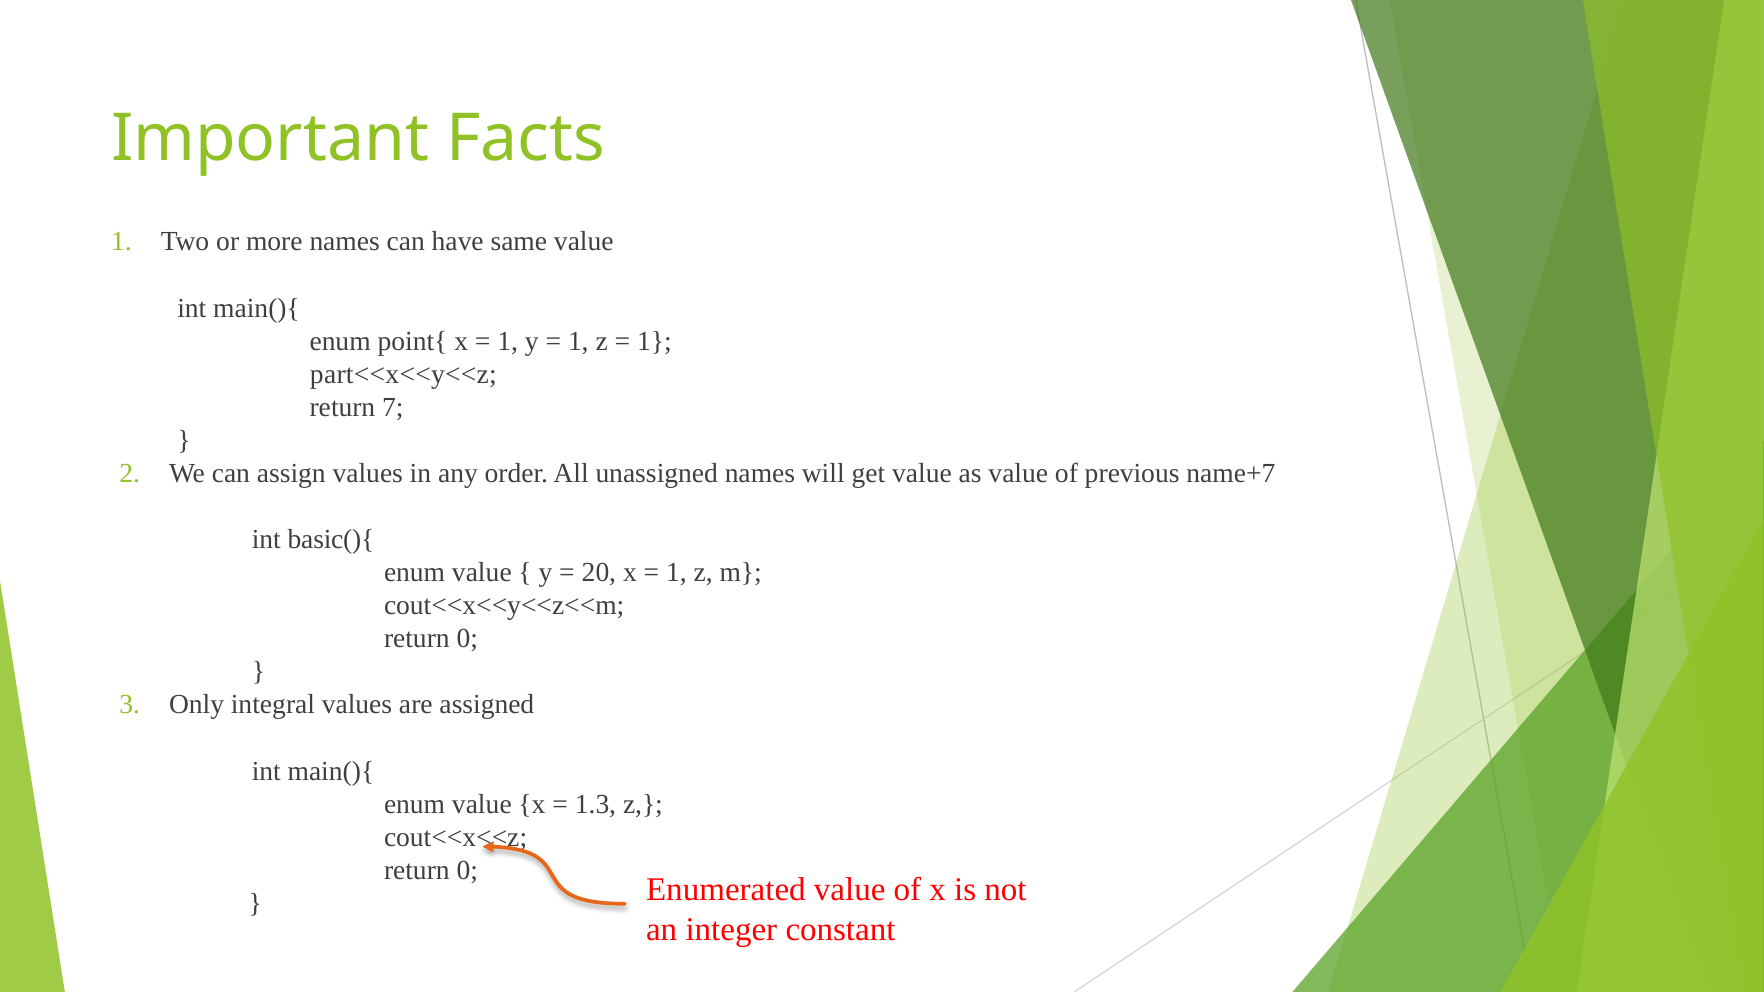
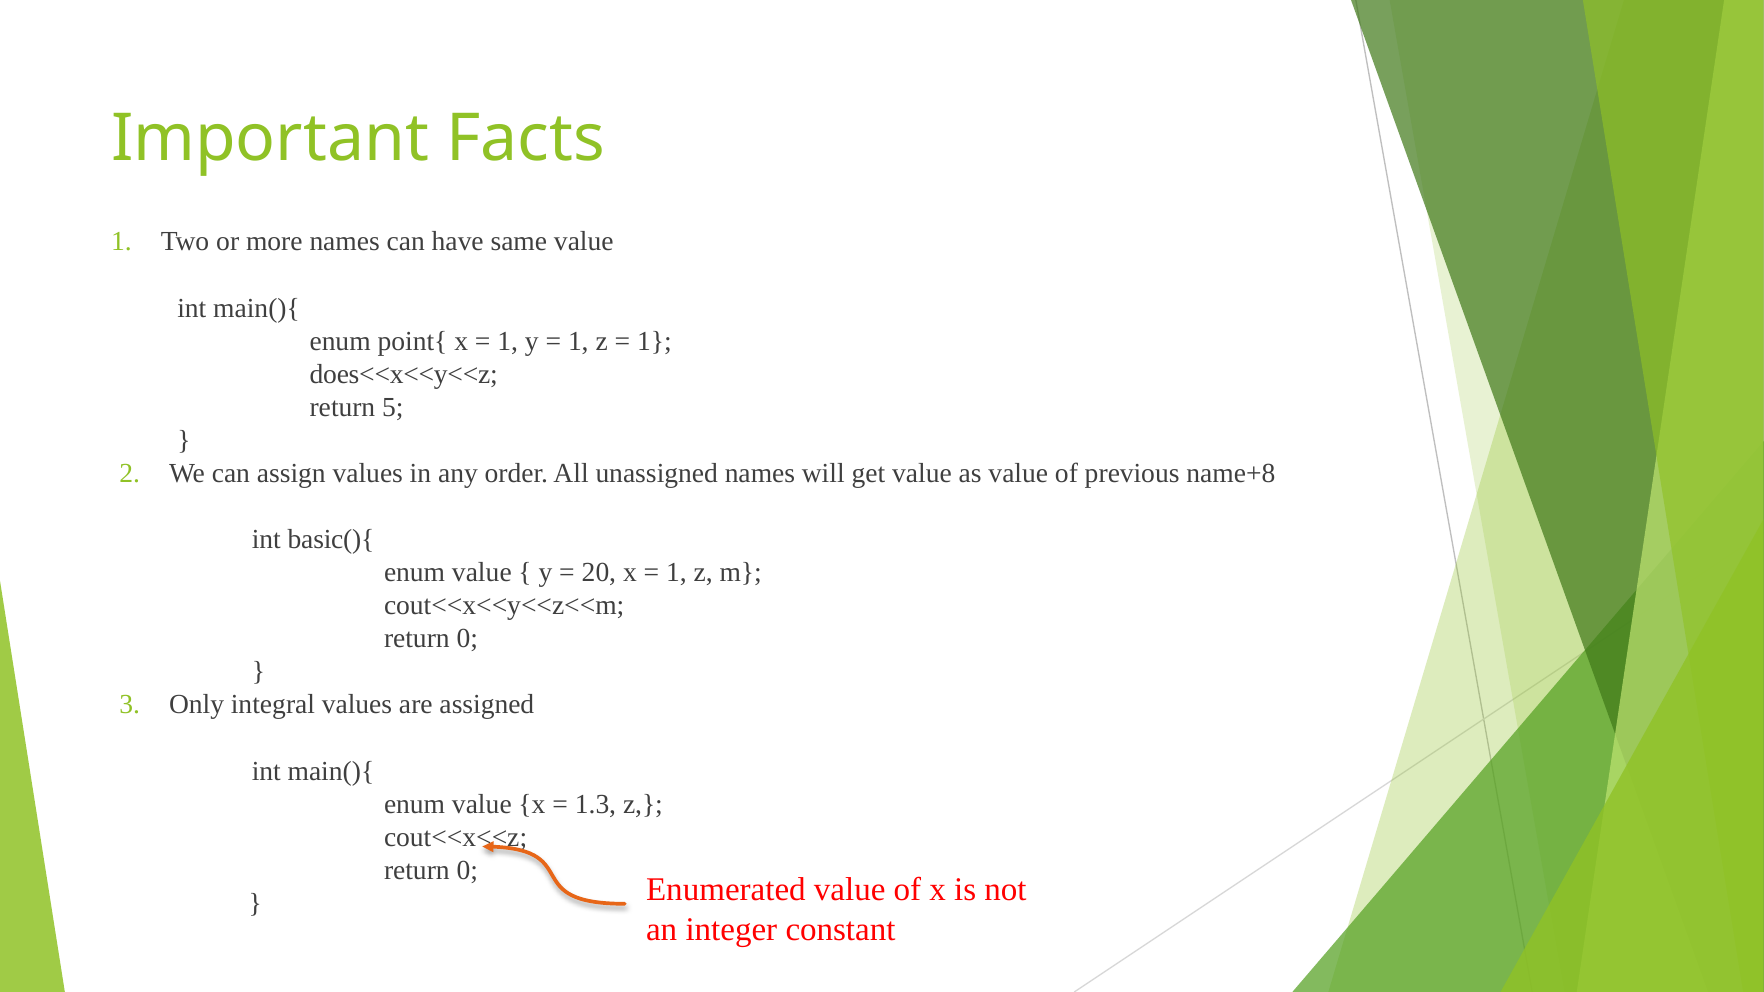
part<<x<<y<<z: part<<x<<y<<z -> does<<x<<y<<z
7: 7 -> 5
name+7: name+7 -> name+8
